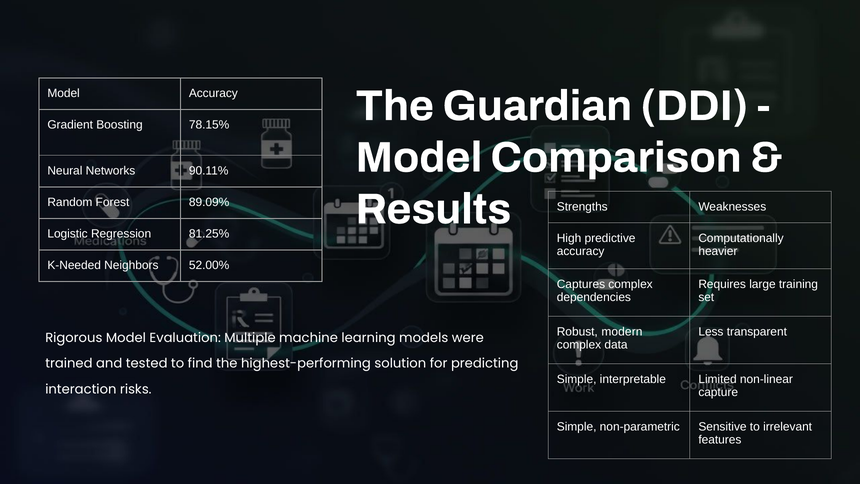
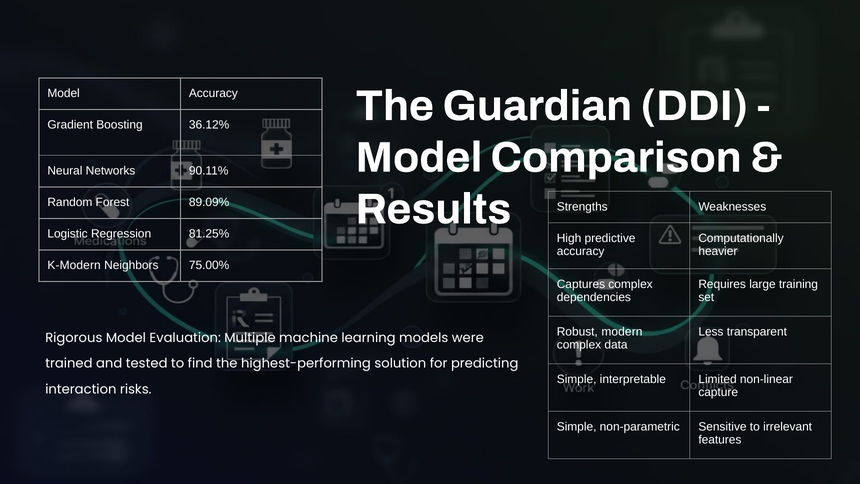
78.15%: 78.15% -> 36.12%
K-Needed: K-Needed -> K-Modern
52.00%: 52.00% -> 75.00%
